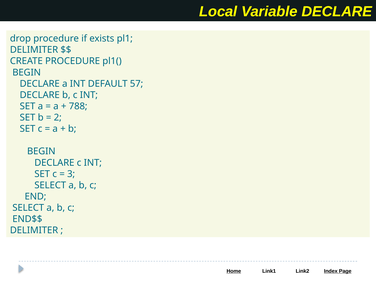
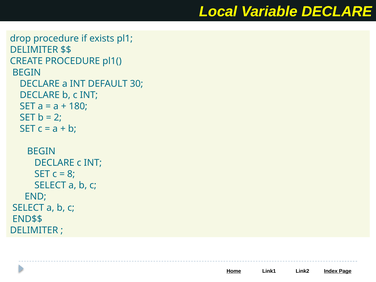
57: 57 -> 30
788: 788 -> 180
3: 3 -> 8
